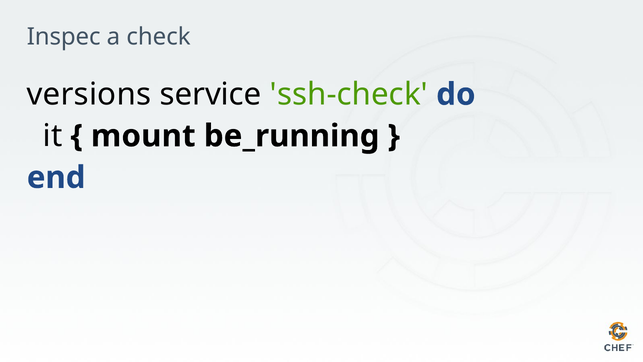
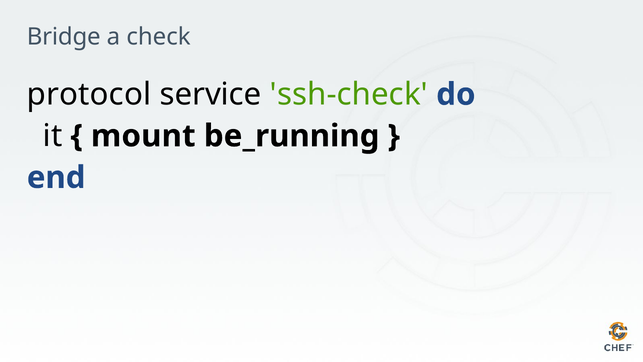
Inspec: Inspec -> Bridge
versions: versions -> protocol
